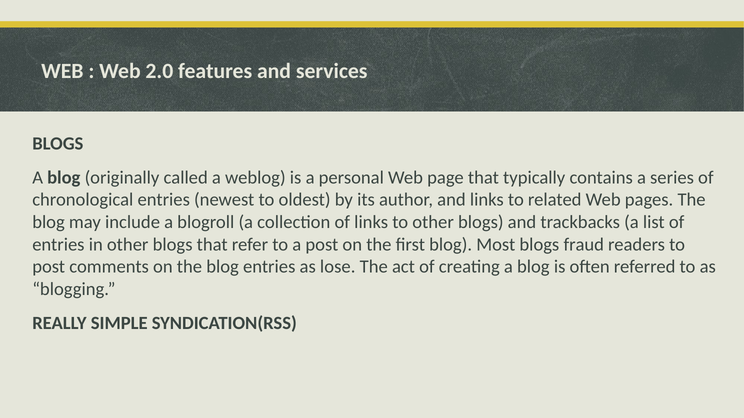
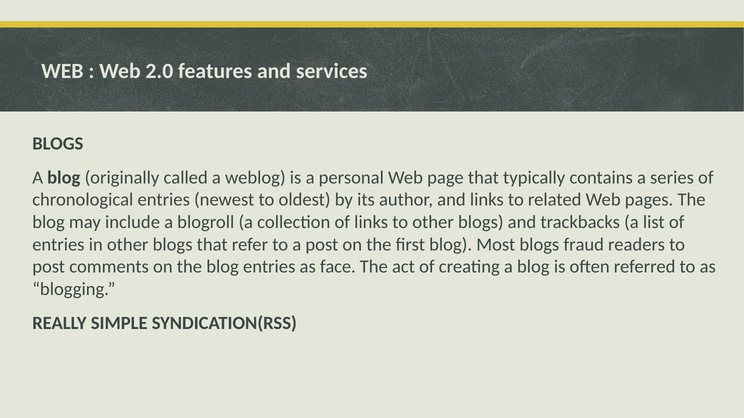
lose: lose -> face
